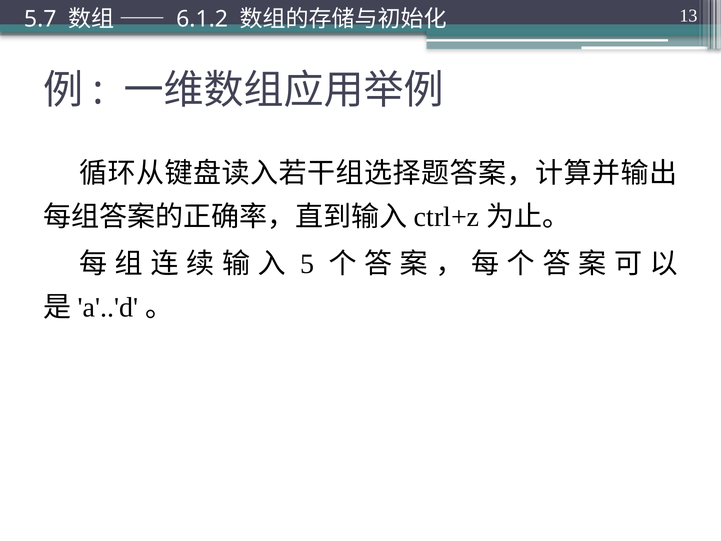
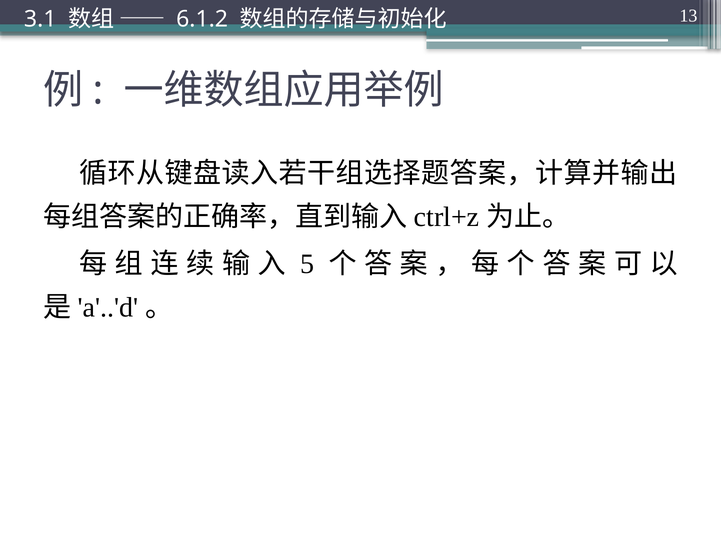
5.7: 5.7 -> 3.1
